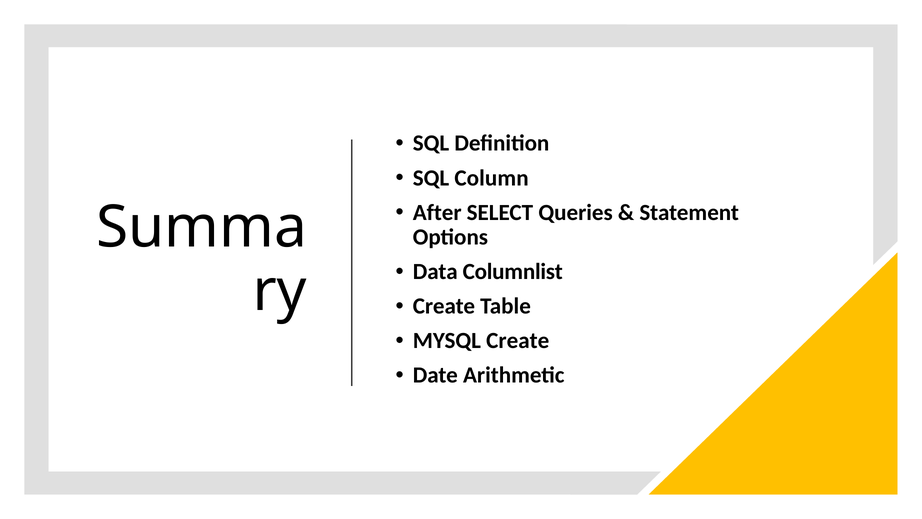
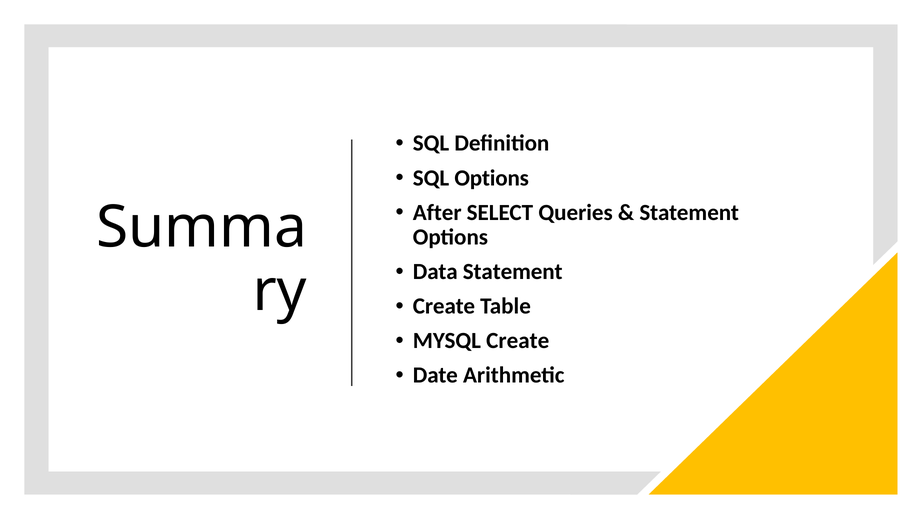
SQL Column: Column -> Options
Data Columnlist: Columnlist -> Statement
